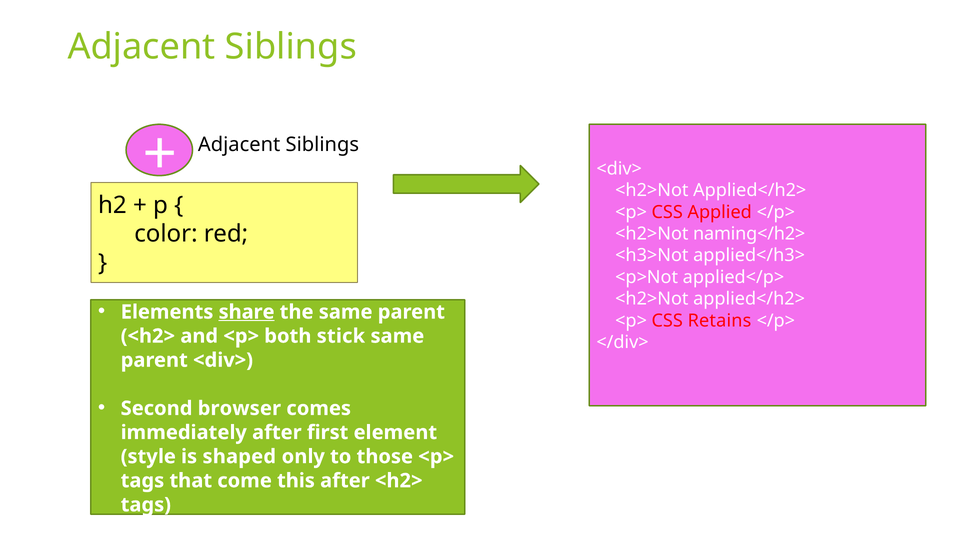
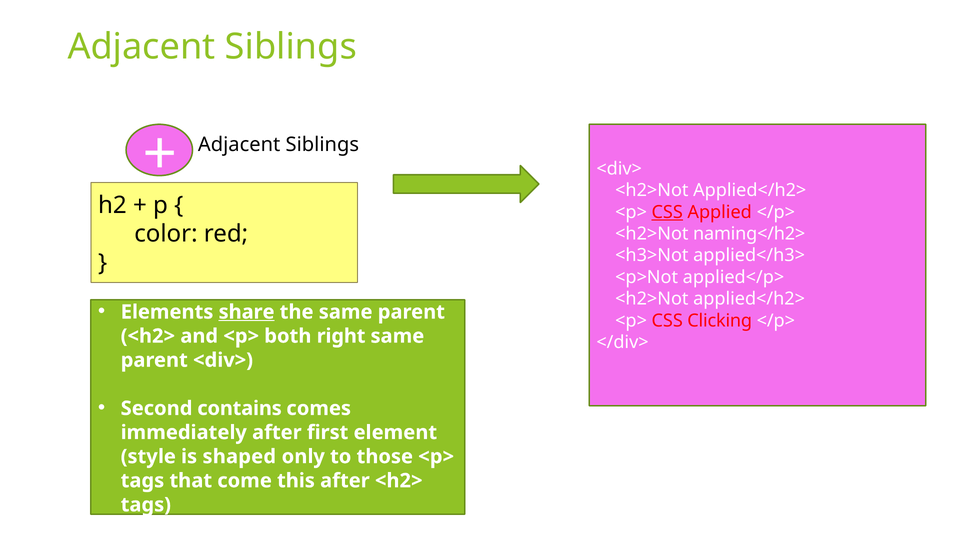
CSS at (667, 212) underline: none -> present
Retains: Retains -> Clicking
stick: stick -> right
browser: browser -> contains
